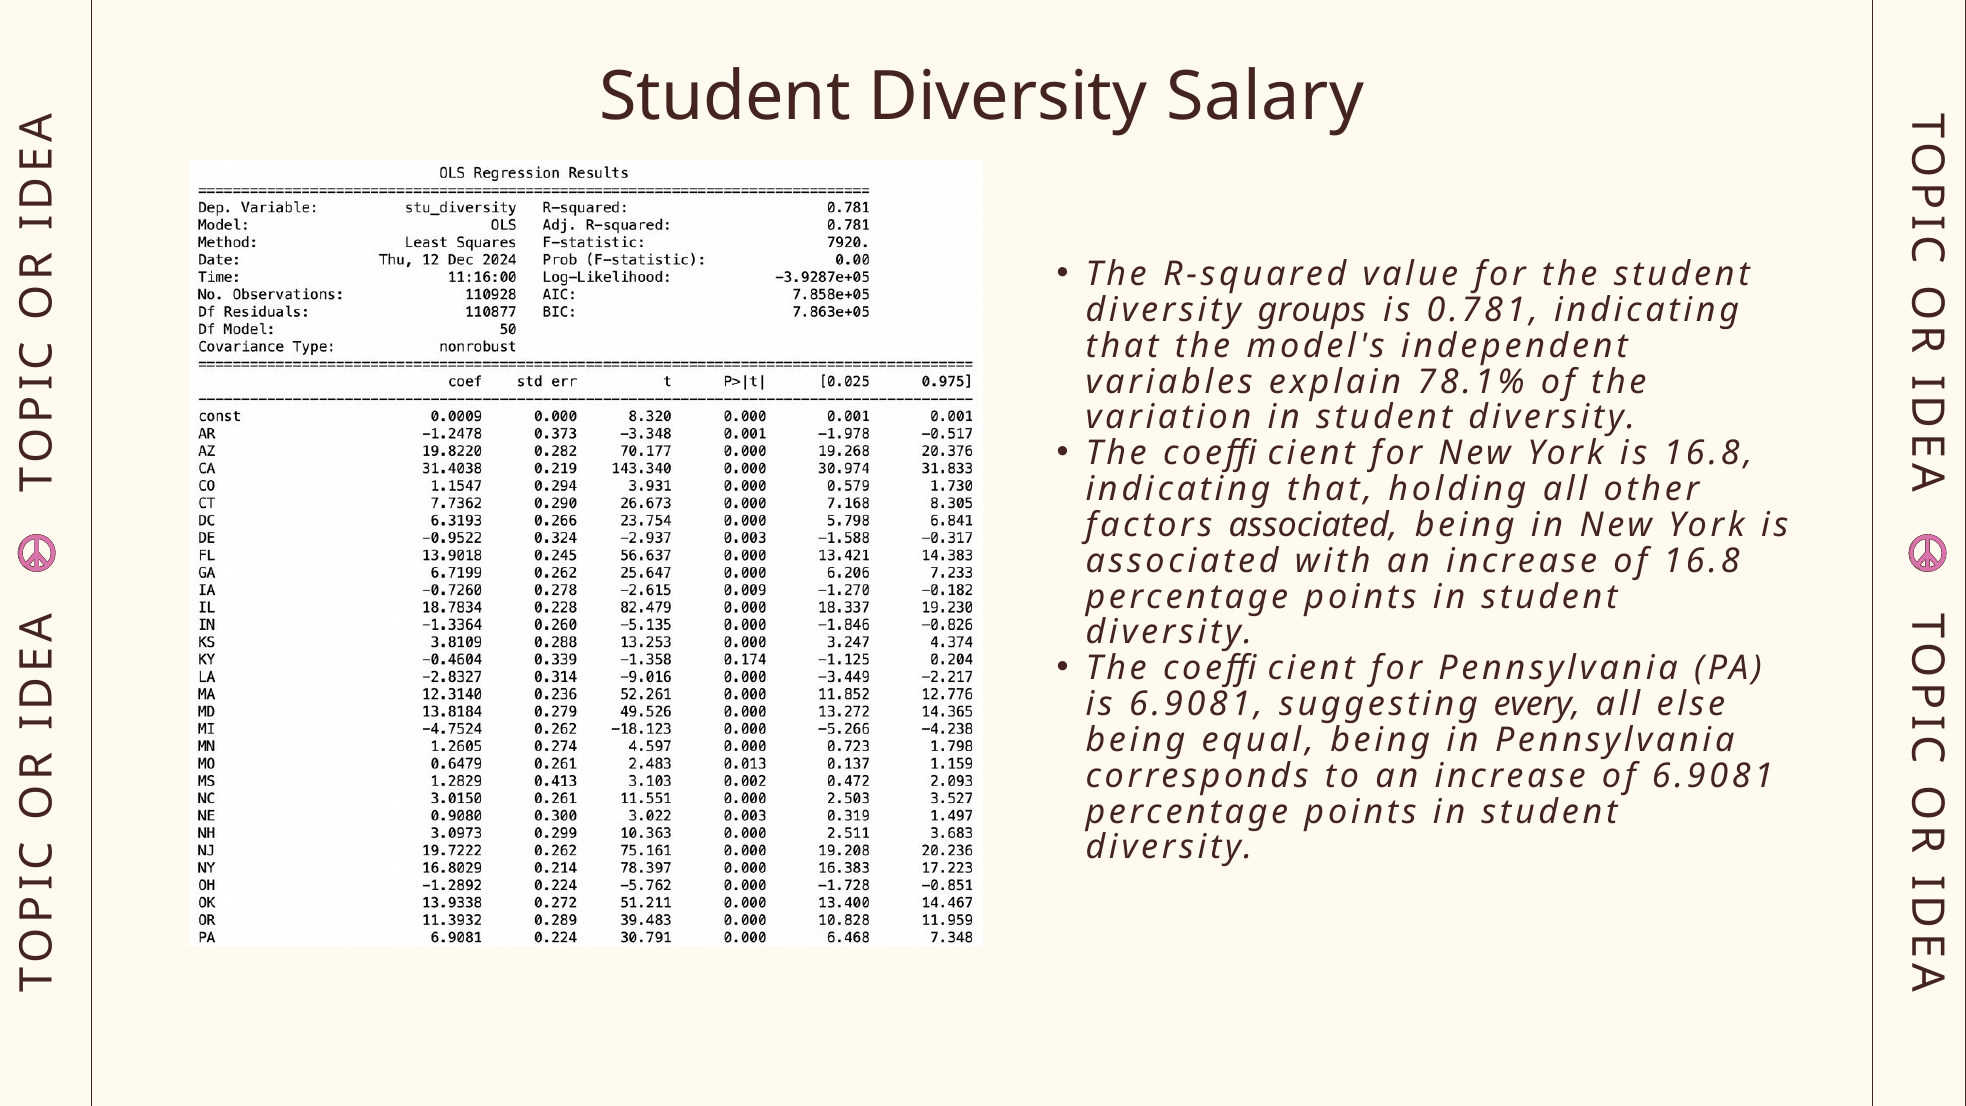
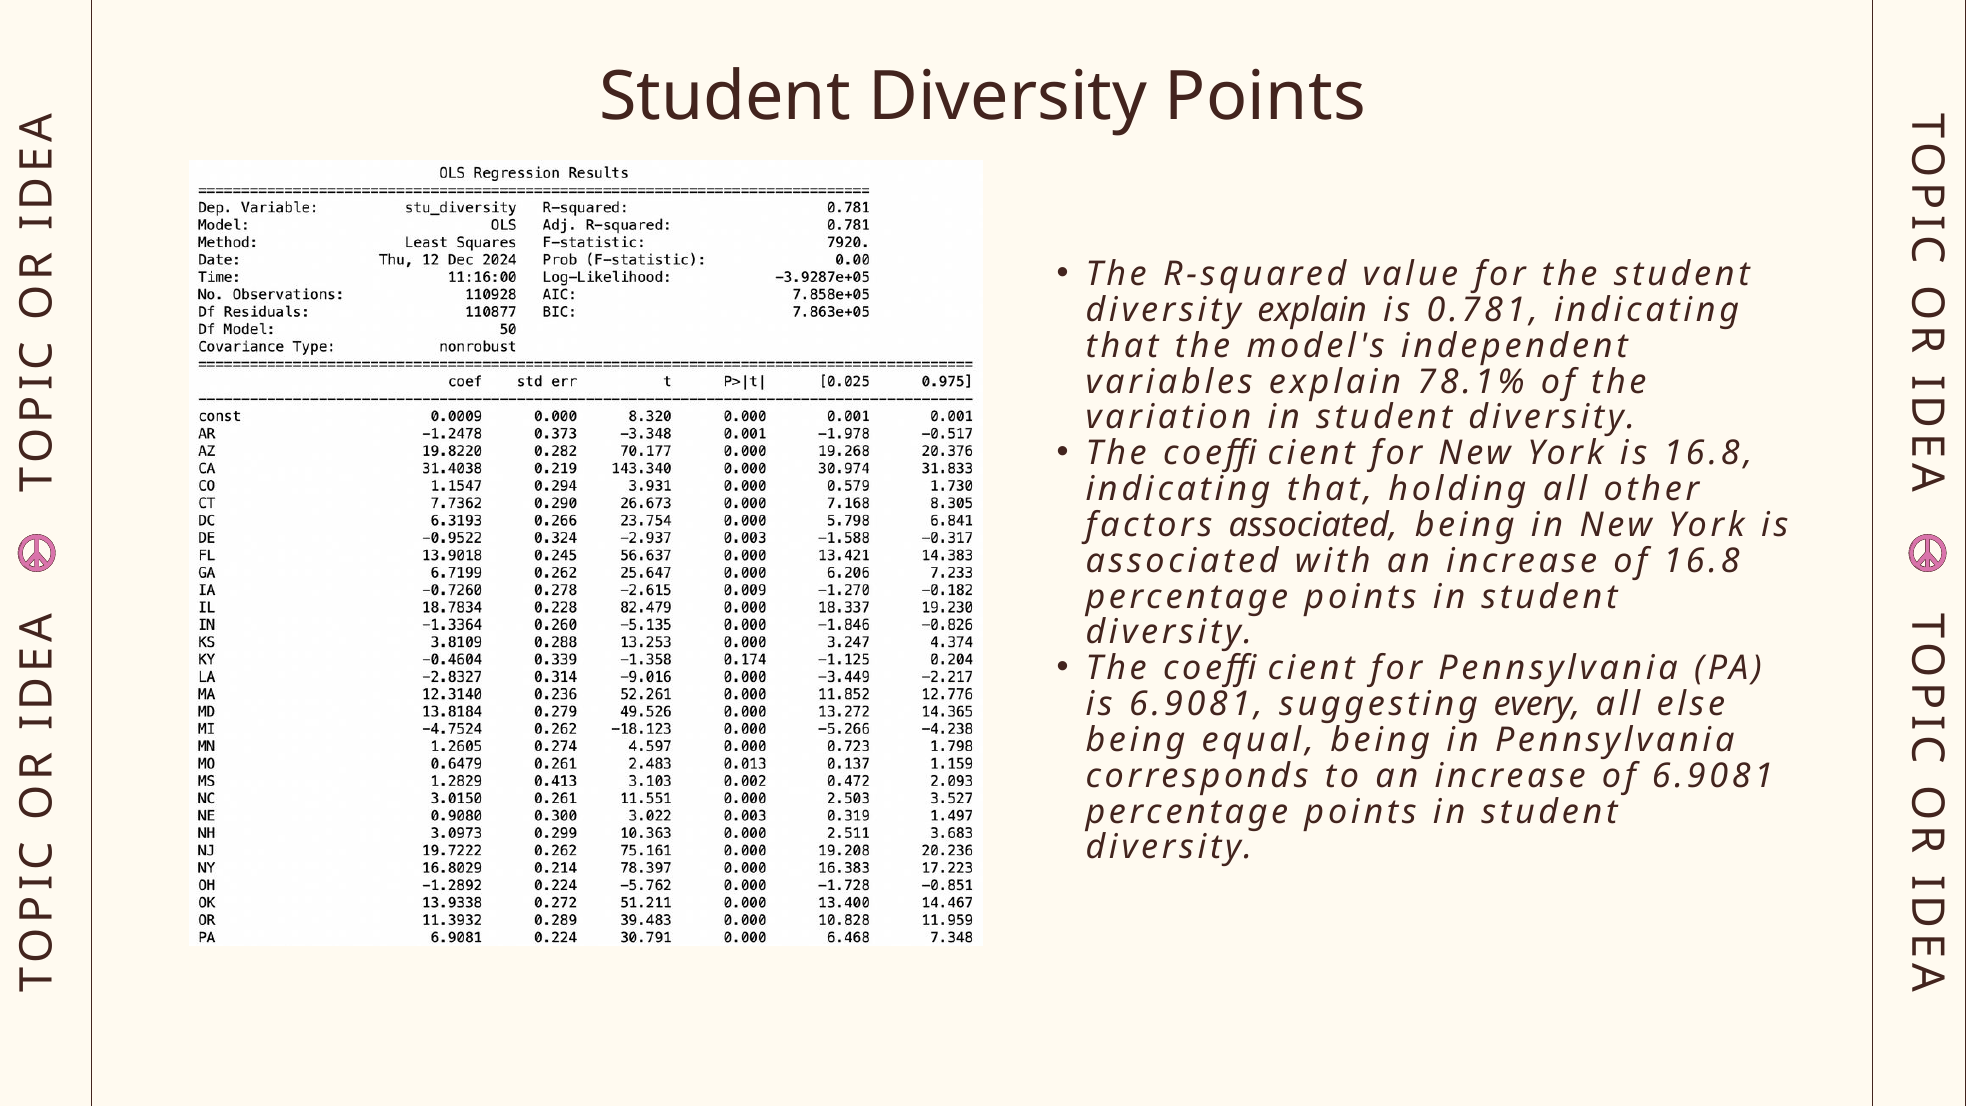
Diversity Salary: Salary -> Points
diversity groups: groups -> explain
